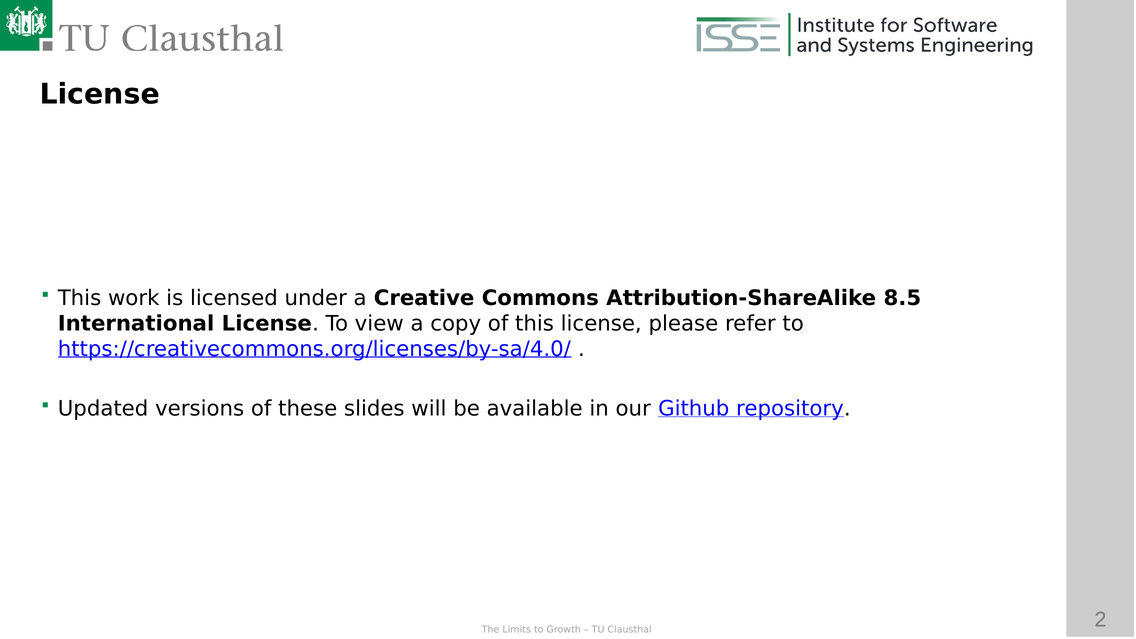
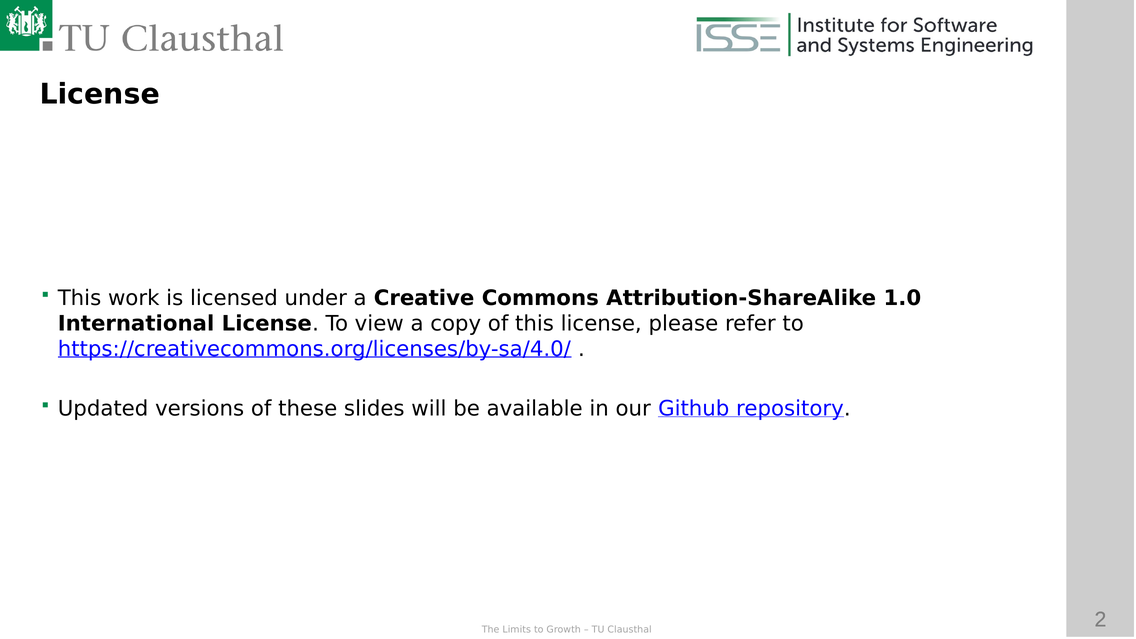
8.5: 8.5 -> 1.0
